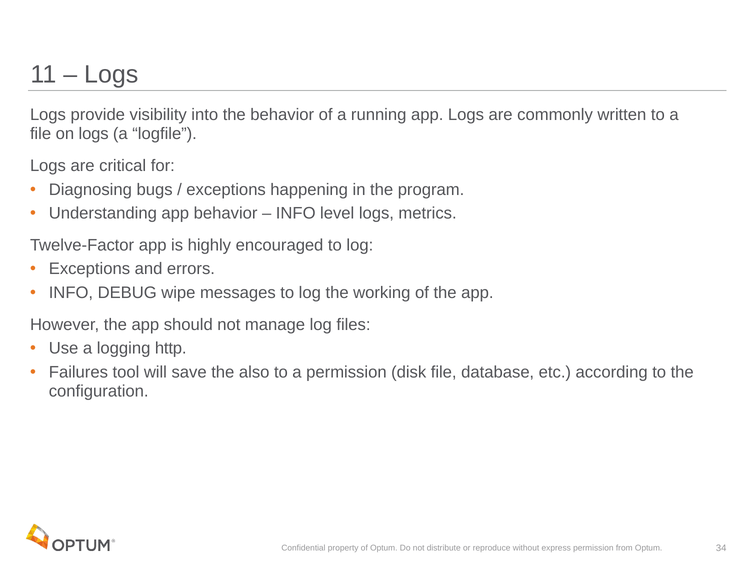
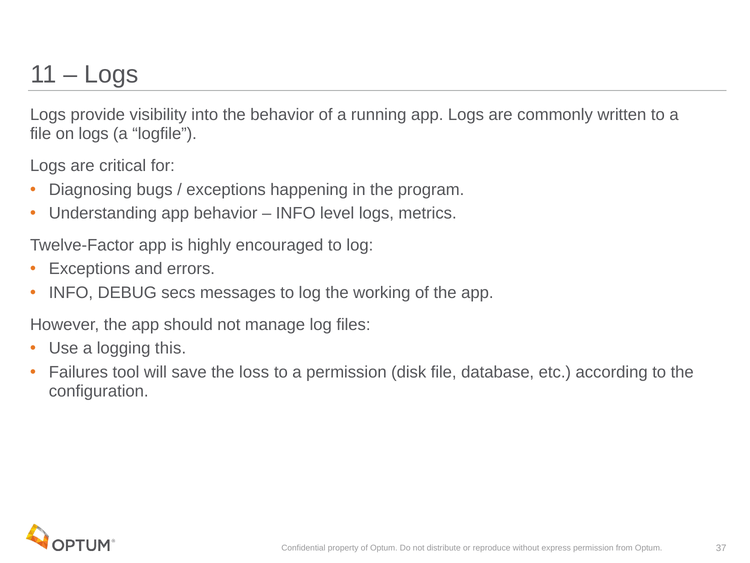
wipe: wipe -> secs
http: http -> this
also: also -> loss
34: 34 -> 37
